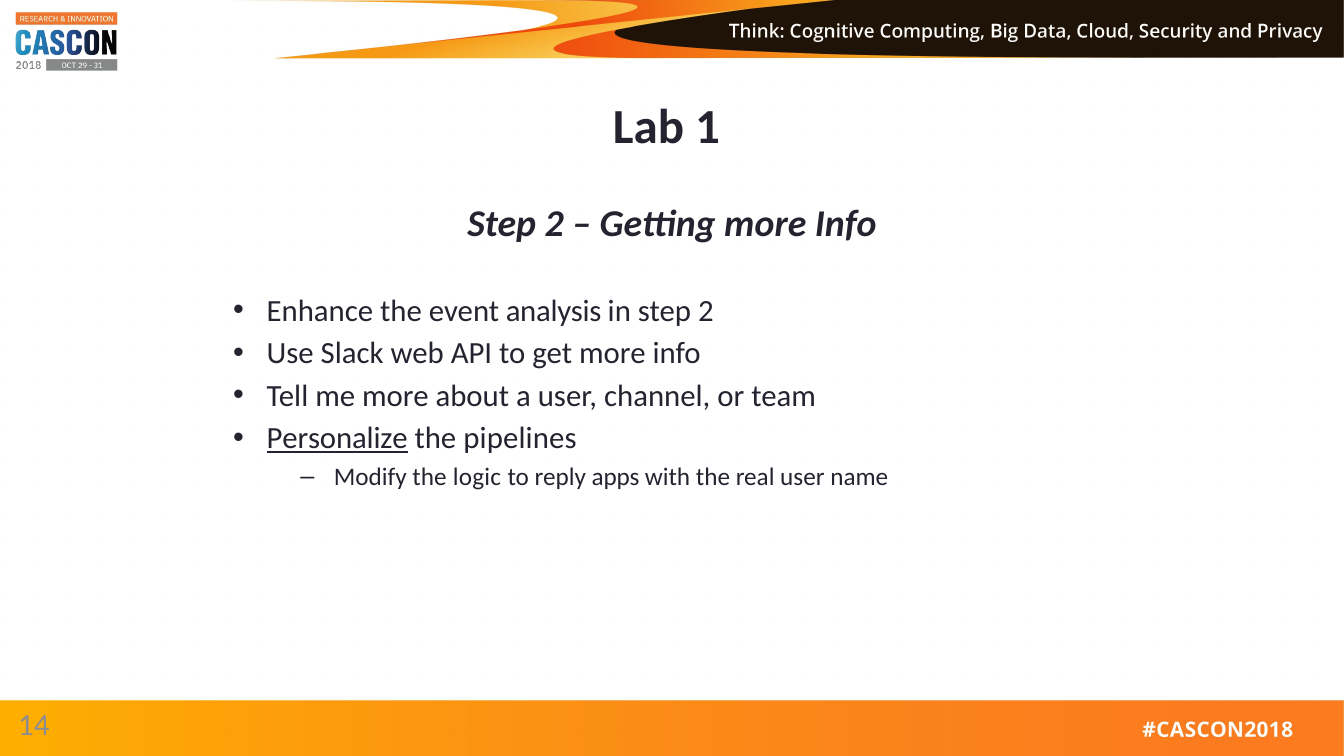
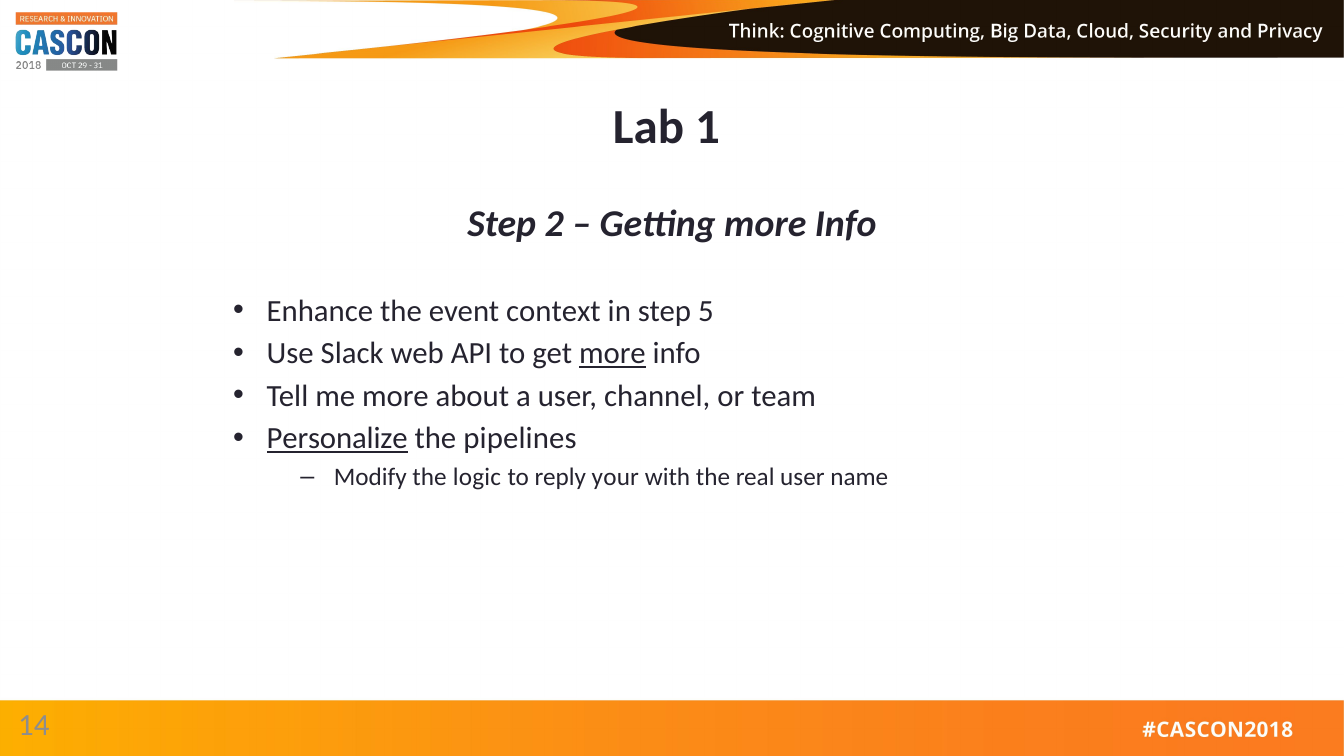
analysis: analysis -> context
in step 2: 2 -> 5
more at (612, 354) underline: none -> present
apps: apps -> your
